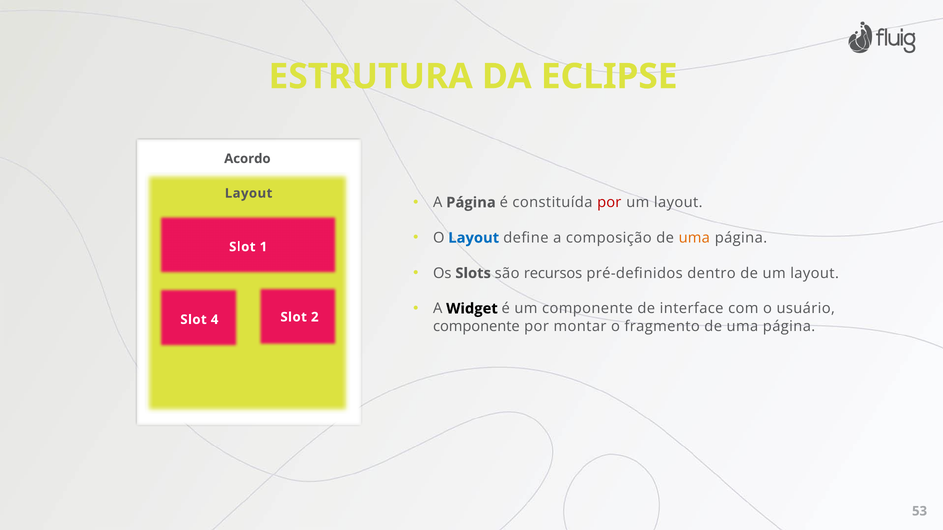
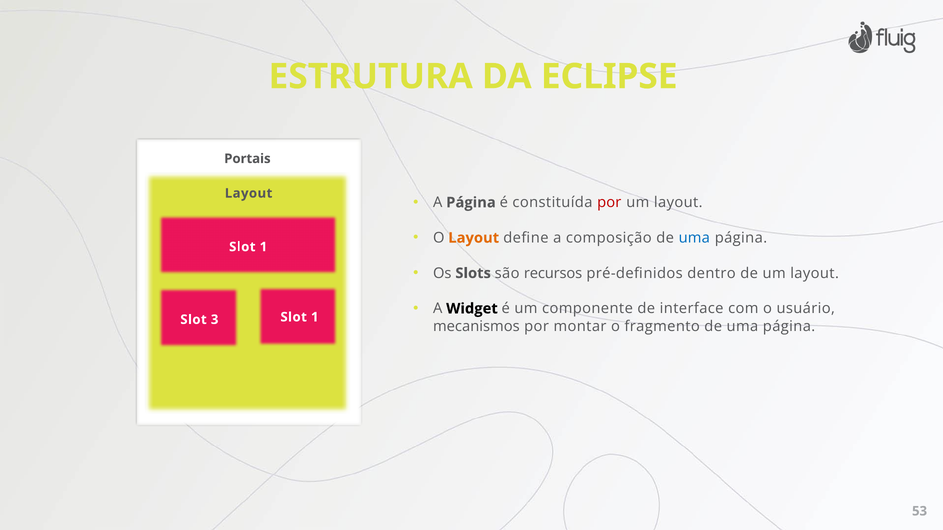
Acordo: Acordo -> Portais
Layout at (474, 238) colour: blue -> orange
uma at (694, 238) colour: orange -> blue
4: 4 -> 3
2 at (315, 317): 2 -> 1
componente at (476, 327): componente -> mecanismos
